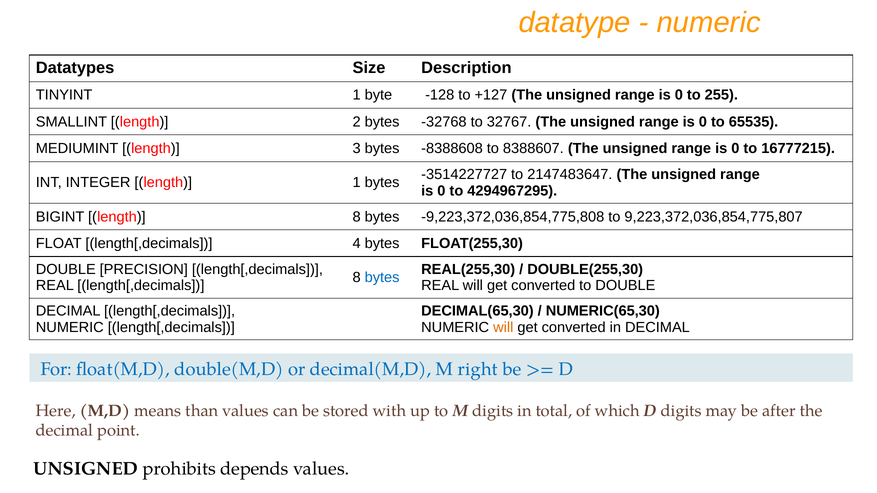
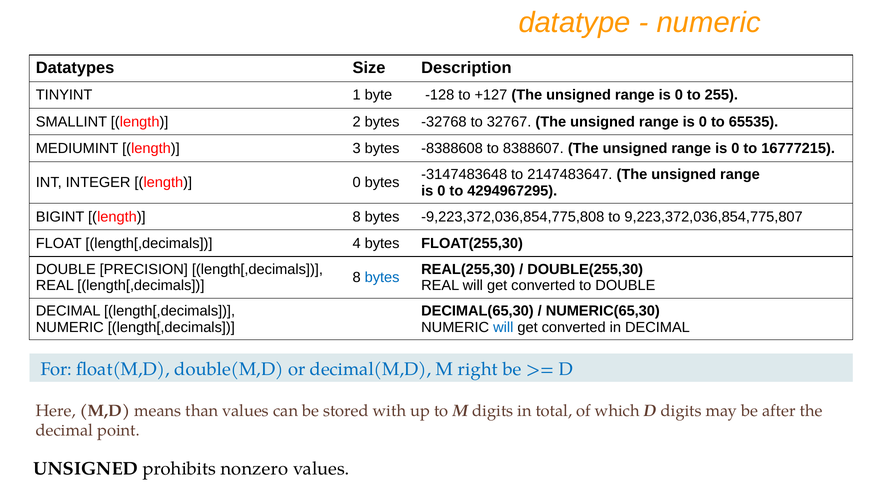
-3514227727: -3514227727 -> -3147483648
length 1: 1 -> 0
will at (503, 328) colour: orange -> blue
depends: depends -> nonzero
